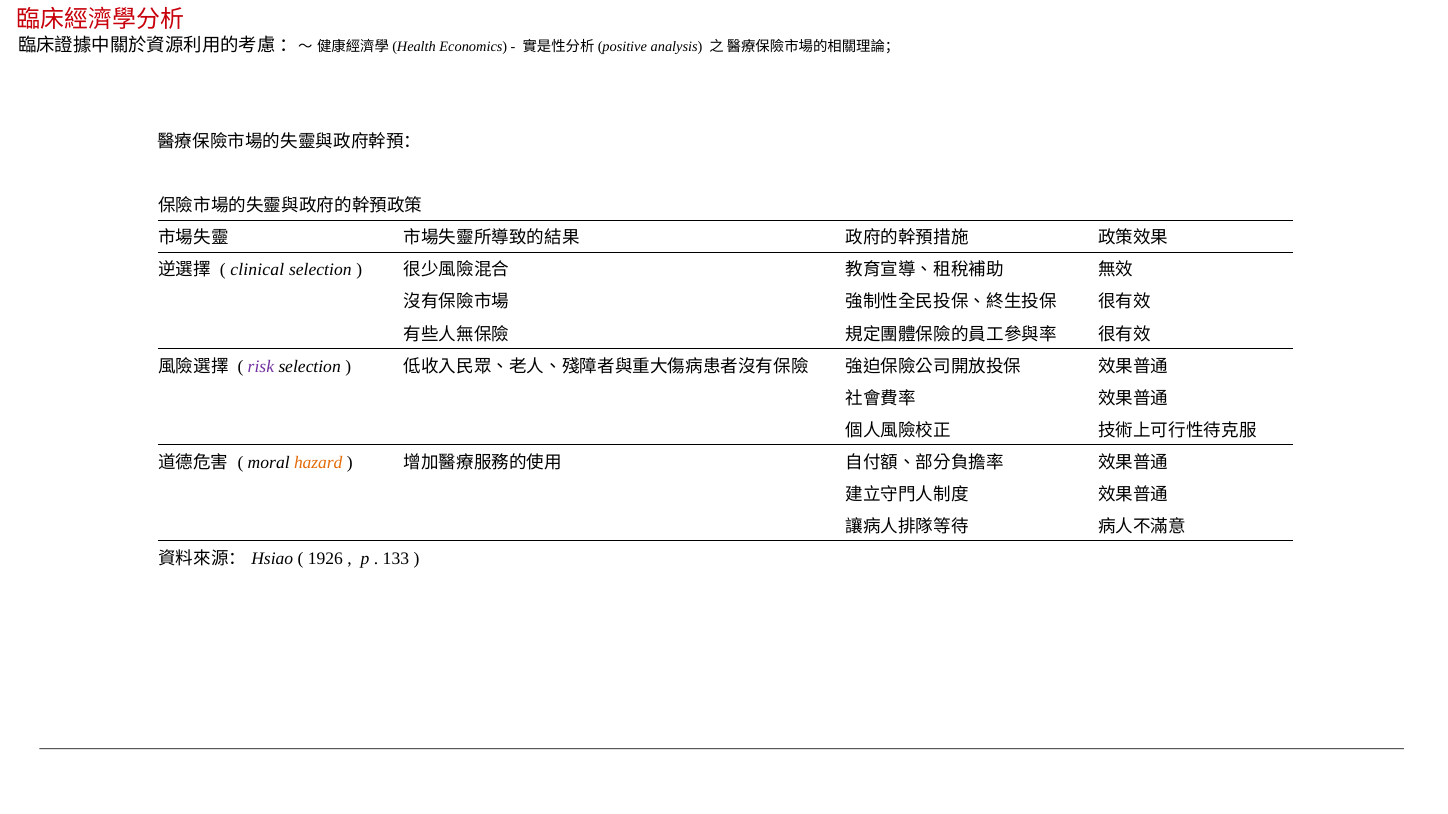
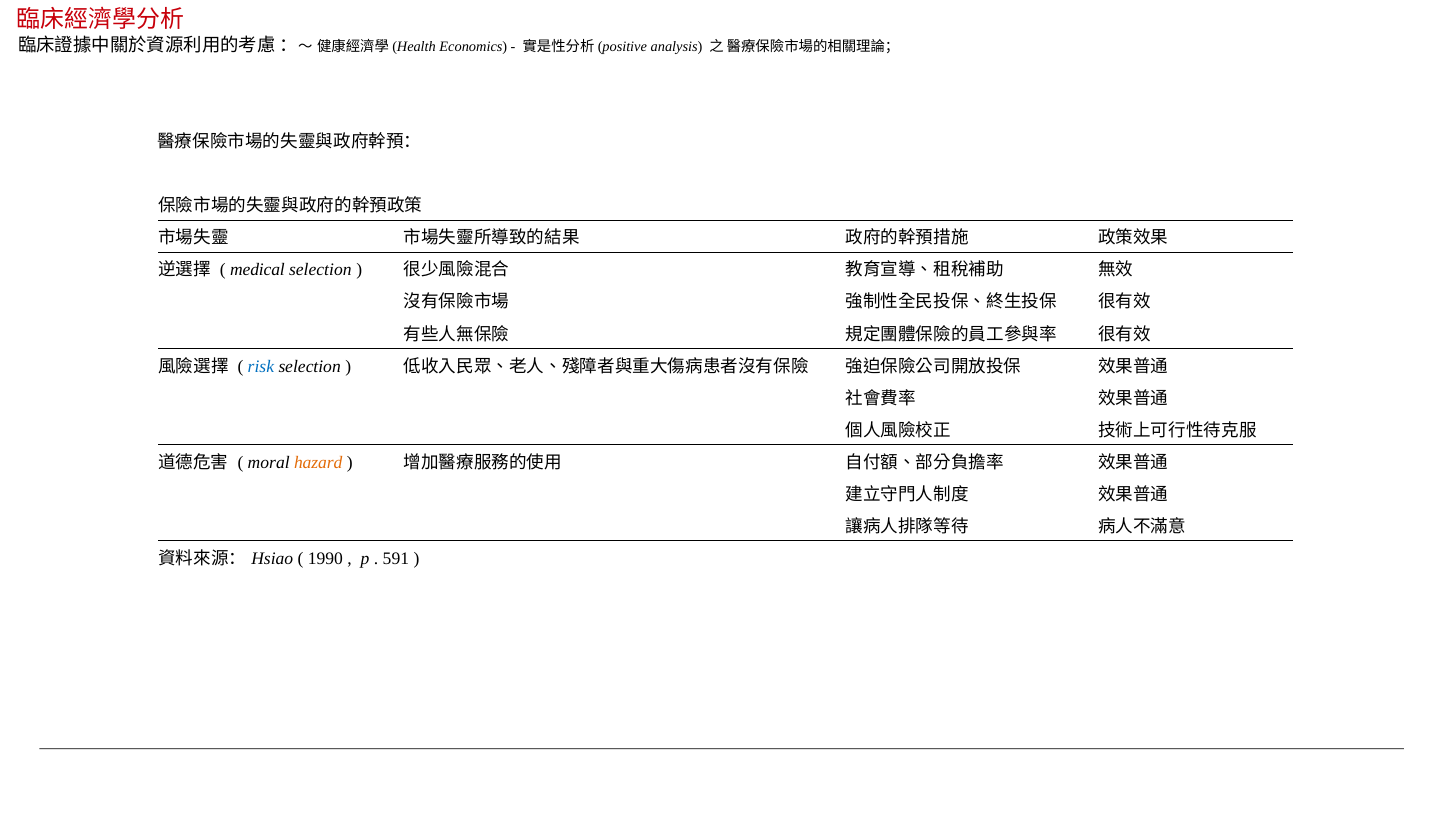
clinical: clinical -> medical
risk colour: purple -> blue
1926: 1926 -> 1990
133: 133 -> 591
